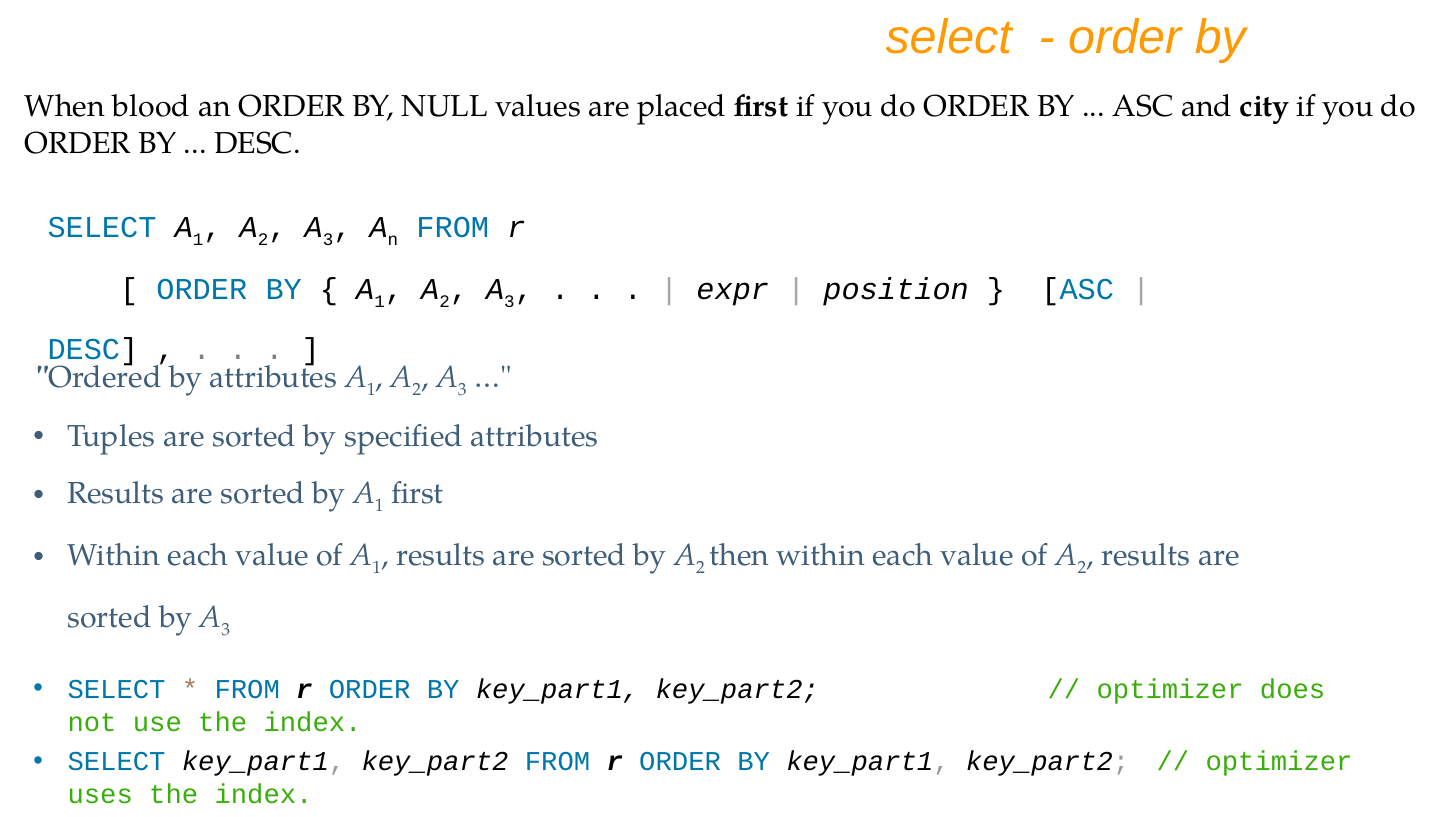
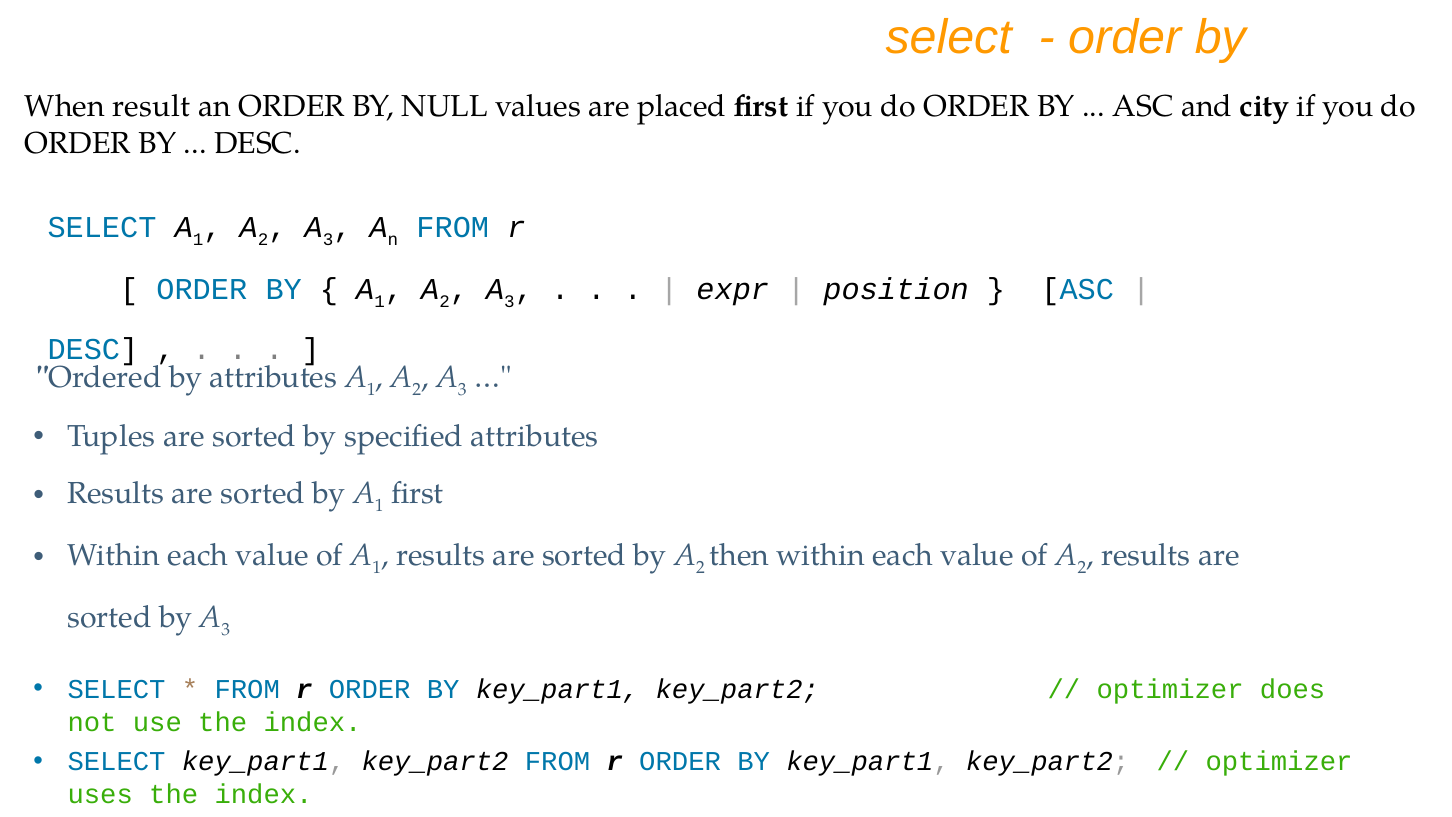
blood: blood -> result
